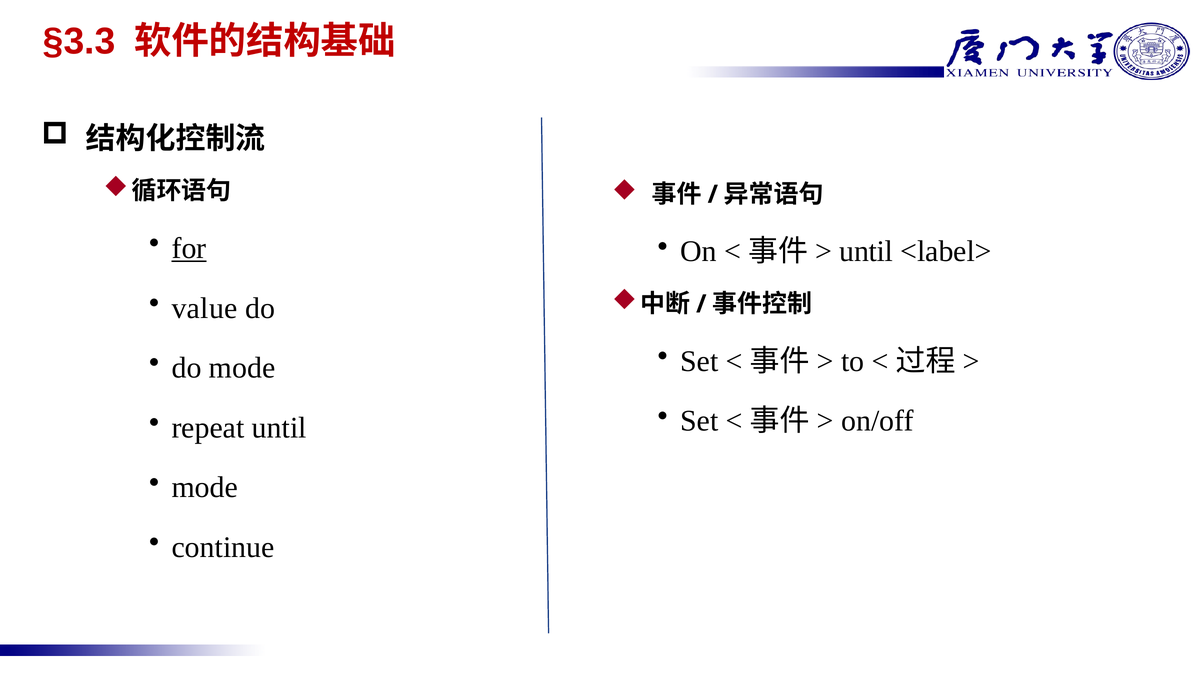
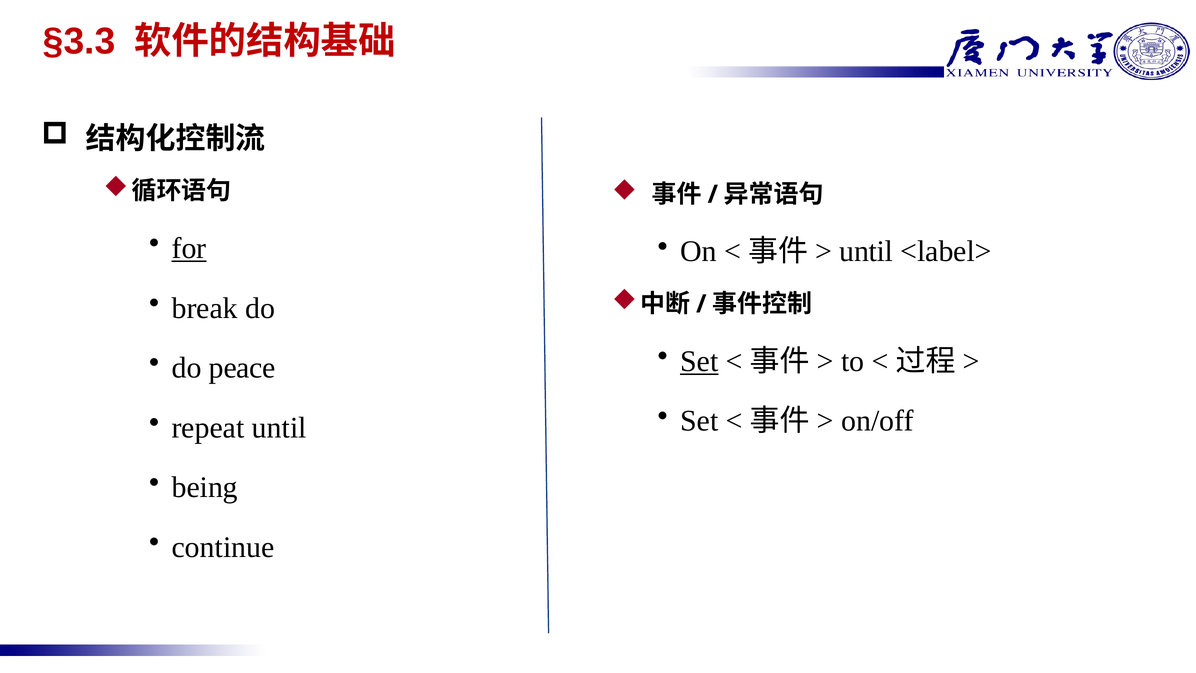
value: value -> break
Set at (699, 361) underline: none -> present
do mode: mode -> peace
mode at (205, 487): mode -> being
